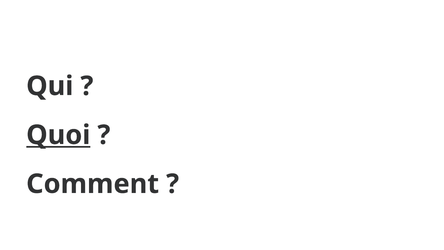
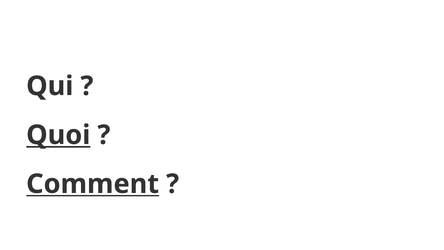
Comment underline: none -> present
